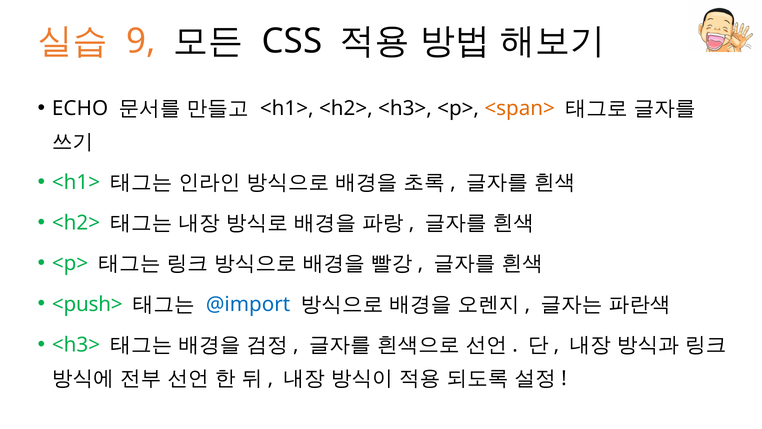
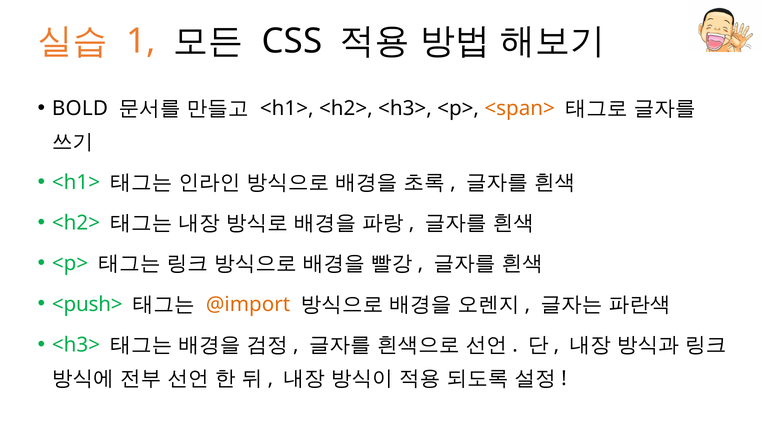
9: 9 -> 1
ECHO: ECHO -> BOLD
@import colour: blue -> orange
